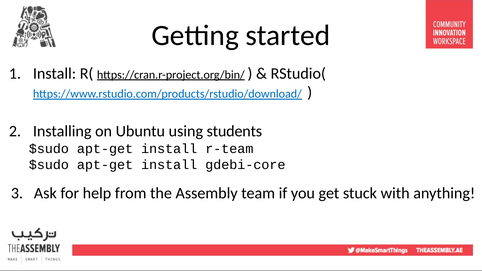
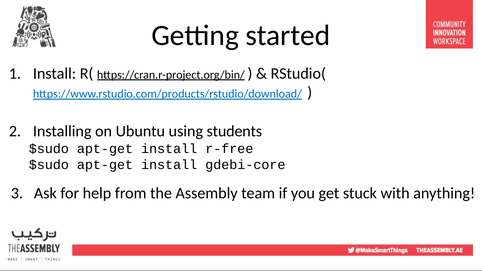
r-team: r-team -> r-free
